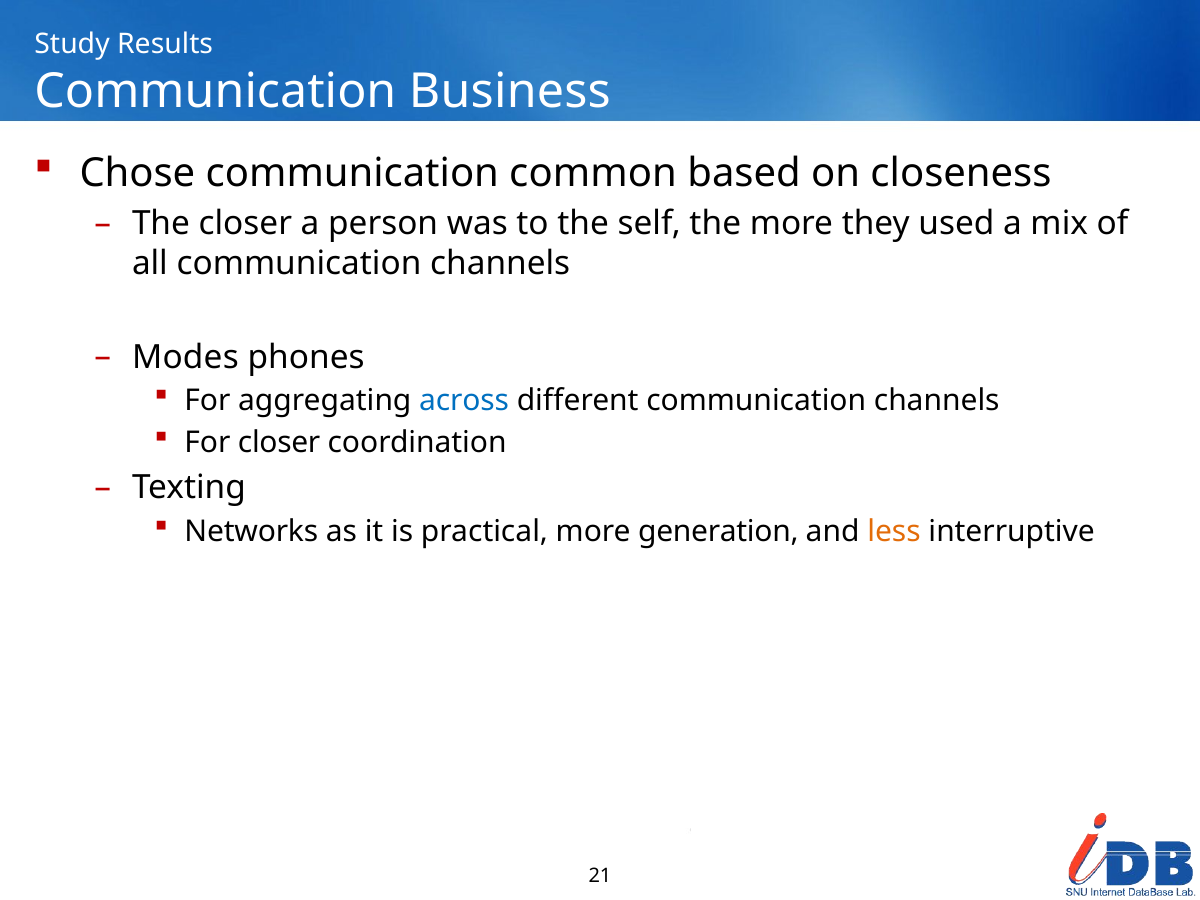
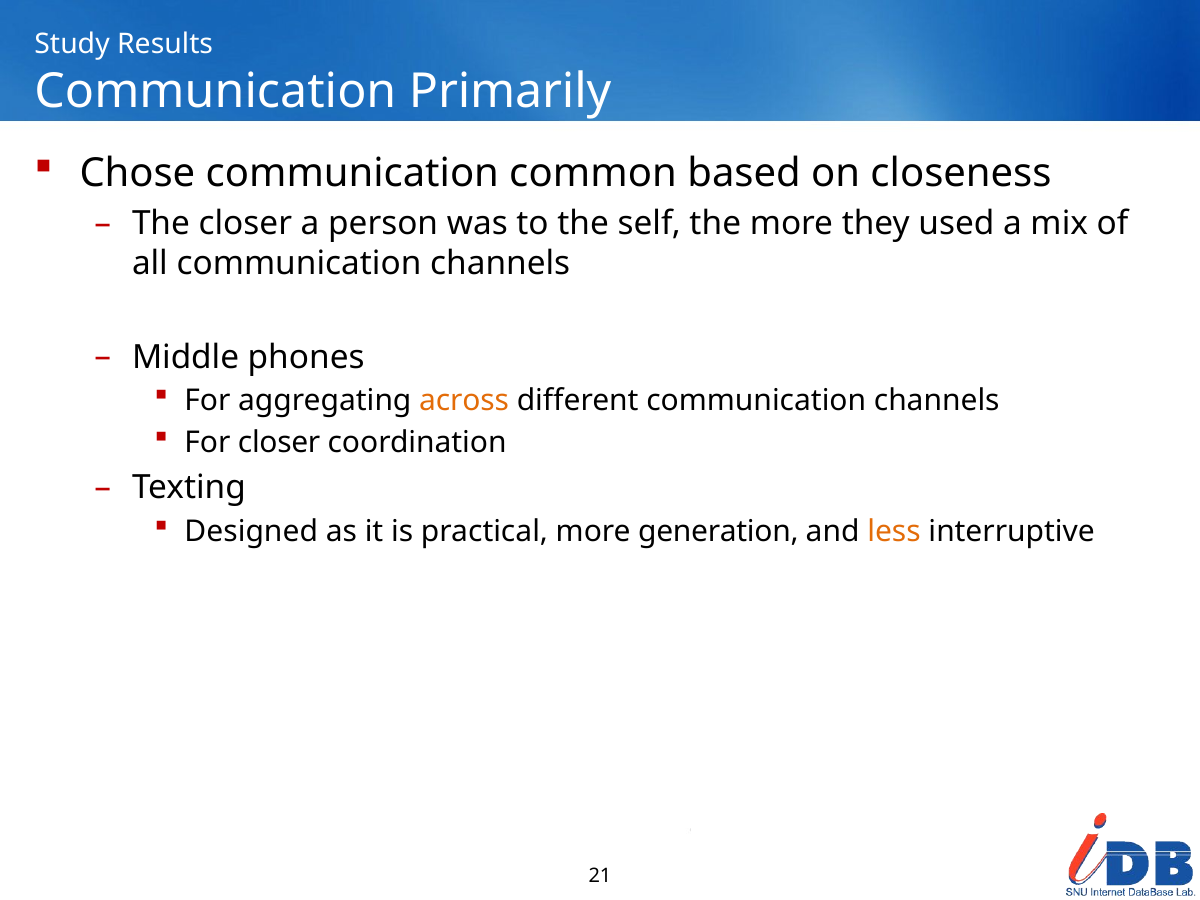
Business: Business -> Primarily
Modes: Modes -> Middle
across colour: blue -> orange
Networks: Networks -> Designed
